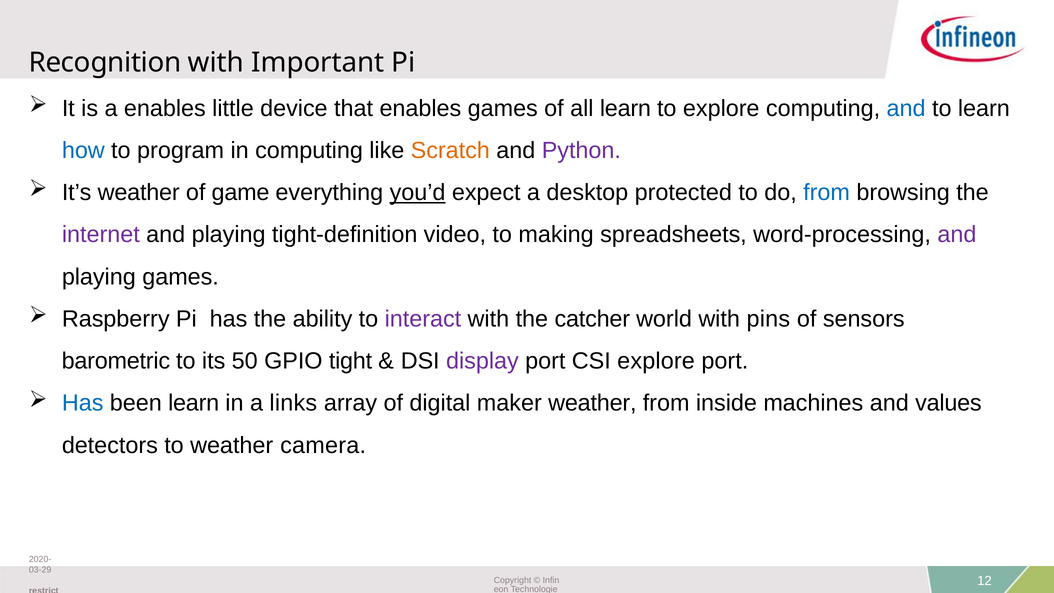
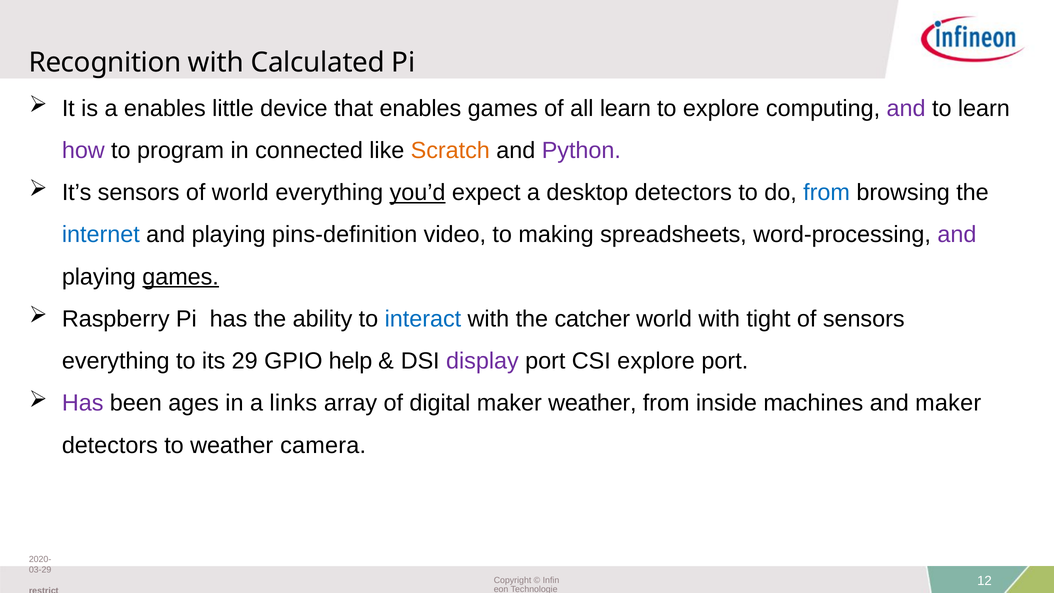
Important: Important -> Calculated
and at (906, 108) colour: blue -> purple
how colour: blue -> purple
in computing: computing -> connected
It’s weather: weather -> sensors
of game: game -> world
desktop protected: protected -> detectors
internet colour: purple -> blue
tight-definition: tight-definition -> pins-definition
games at (181, 277) underline: none -> present
interact colour: purple -> blue
pins: pins -> tight
barometric at (116, 361): barometric -> everything
50: 50 -> 29
tight: tight -> help
Has at (83, 403) colour: blue -> purple
been learn: learn -> ages
and values: values -> maker
